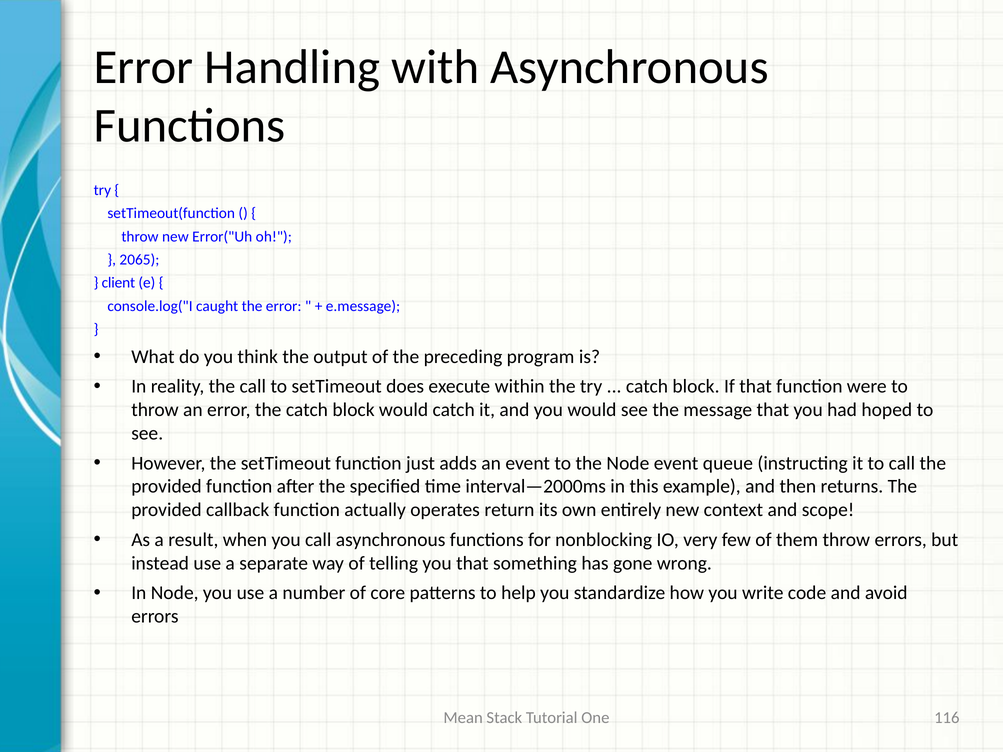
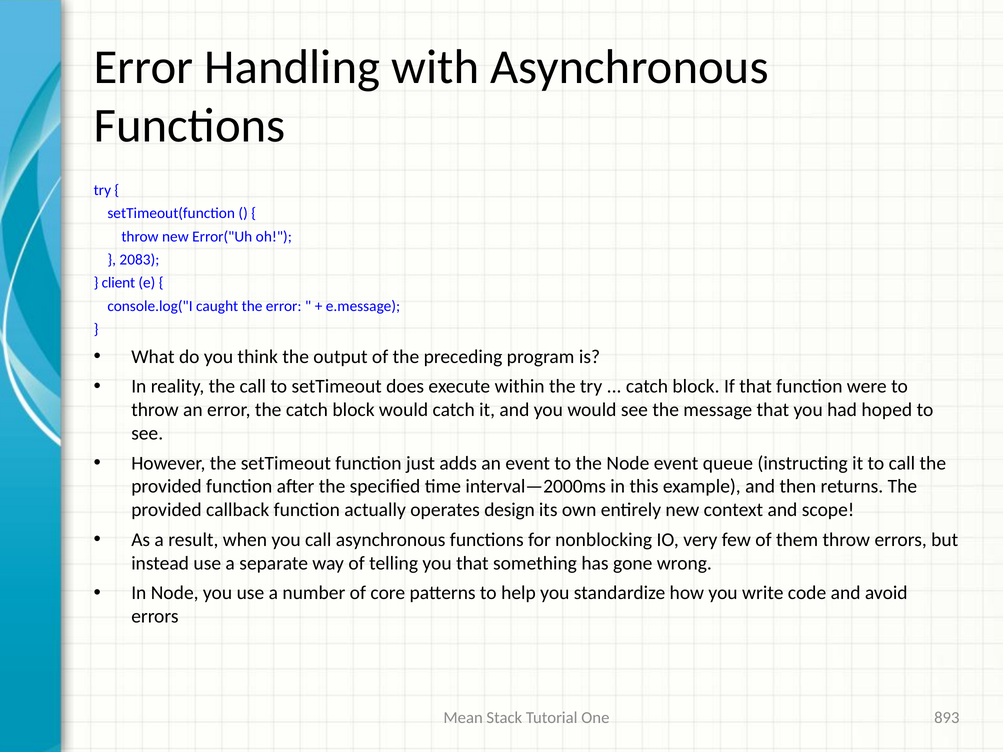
2065: 2065 -> 2083
return: return -> design
116: 116 -> 893
